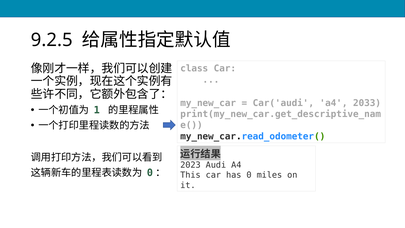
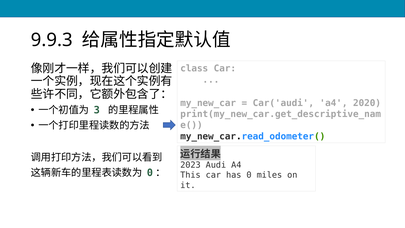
9.2.5: 9.2.5 -> 9.9.3
2033: 2033 -> 2020
1: 1 -> 3
